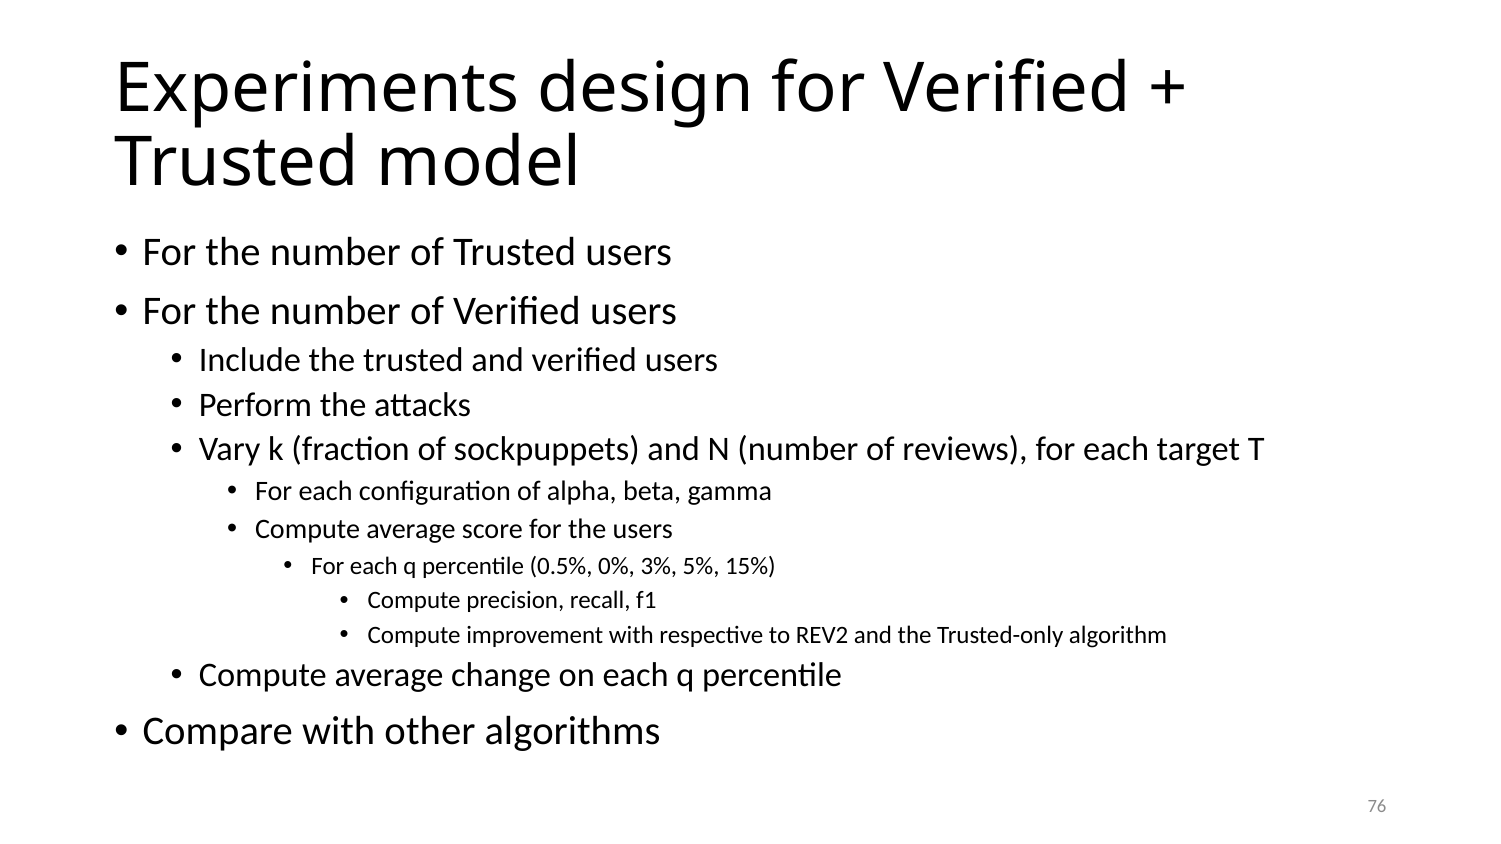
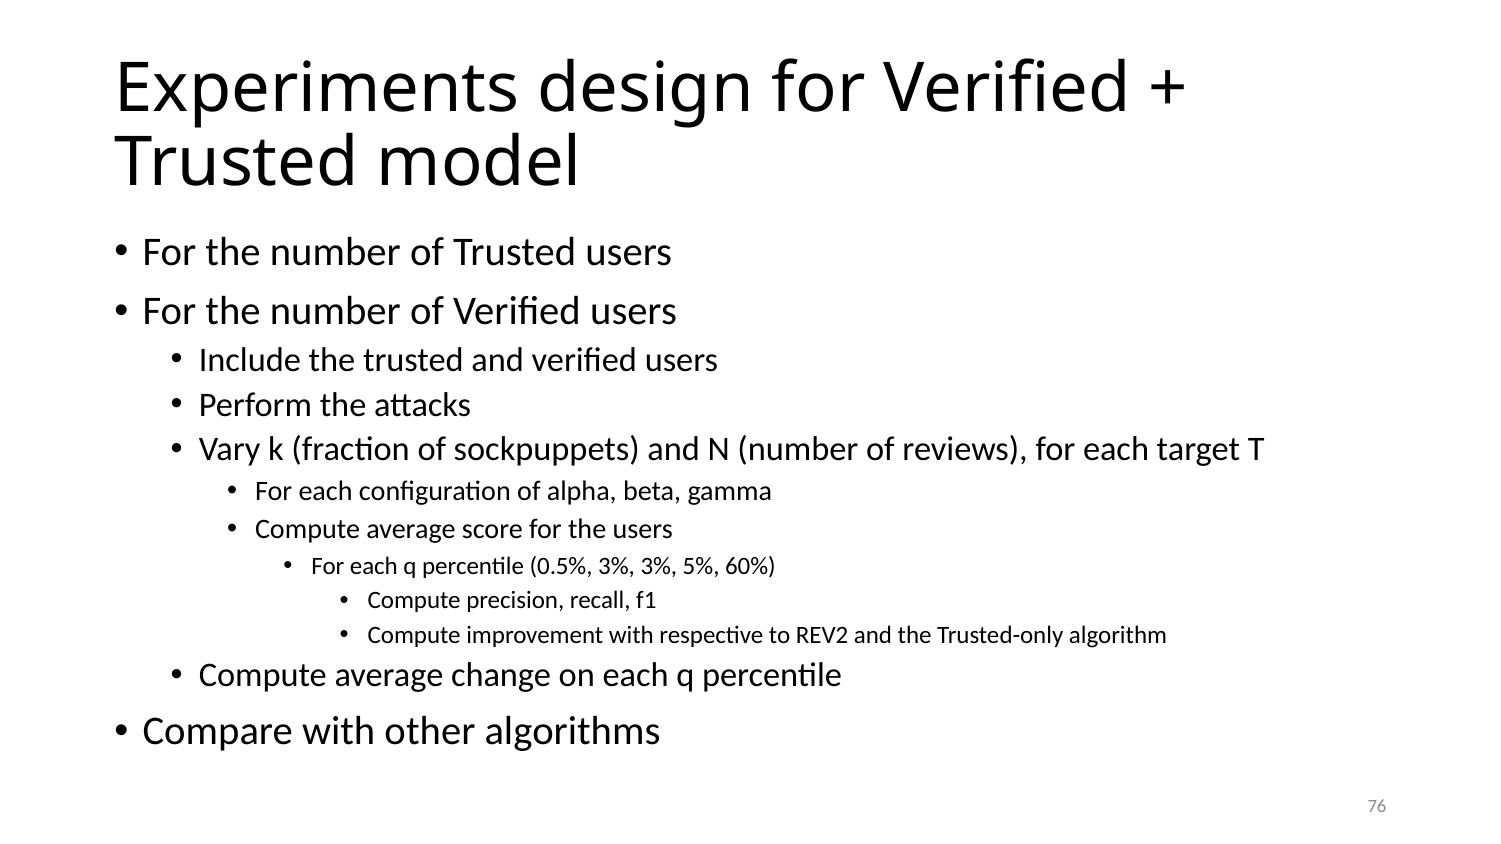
0.5% 0%: 0% -> 3%
15%: 15% -> 60%
